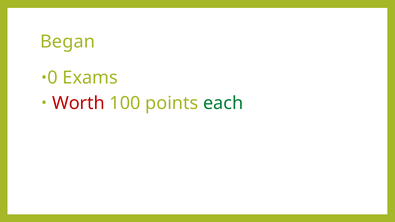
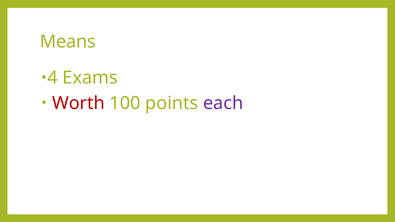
Began: Began -> Means
0: 0 -> 4
each colour: green -> purple
